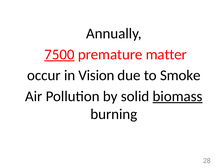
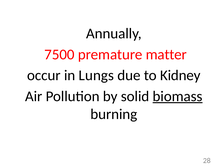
7500 underline: present -> none
Vision: Vision -> Lungs
Smoke: Smoke -> Kidney
